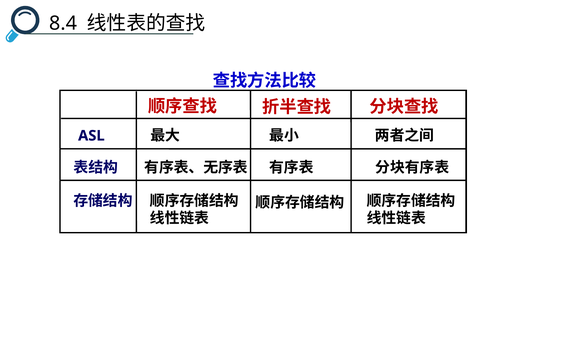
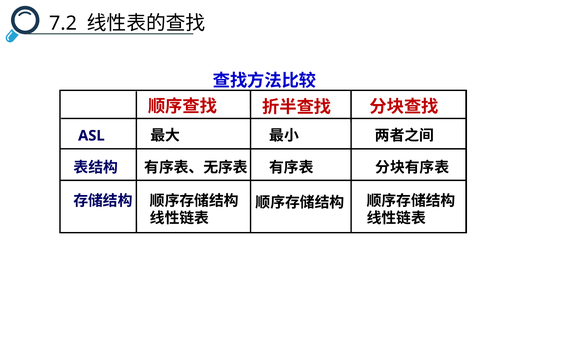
8.4: 8.4 -> 7.2
